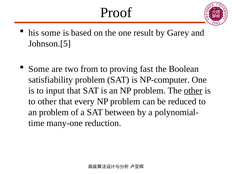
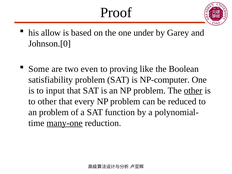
his some: some -> allow
result: result -> under
Johnson.[5: Johnson.[5 -> Johnson.[0
from: from -> even
fast: fast -> like
between: between -> function
many-one underline: none -> present
